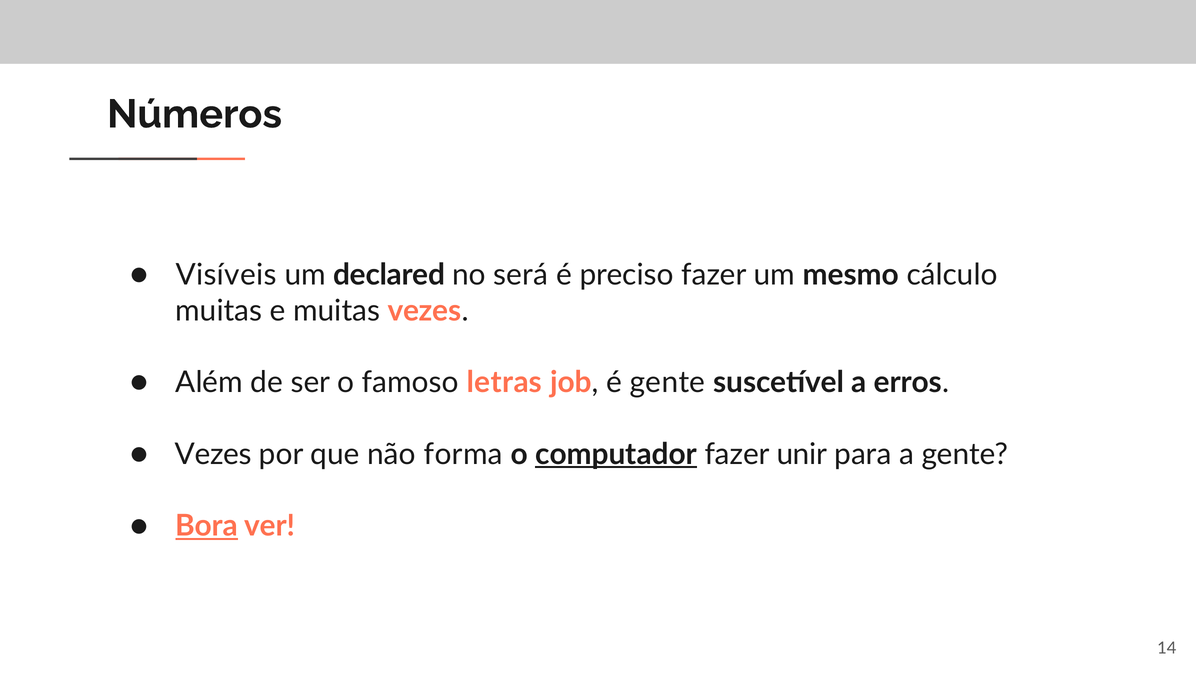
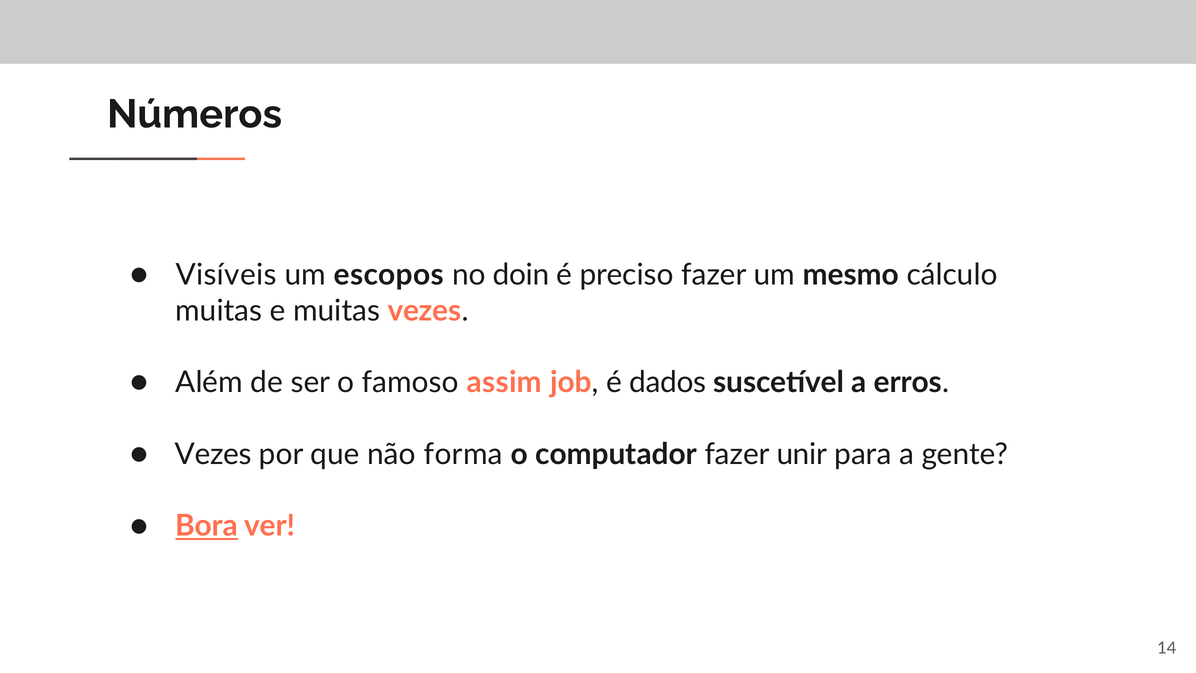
declared: declared -> escopos
será: será -> doin
letras: letras -> assim
é gente: gente -> dados
computador underline: present -> none
